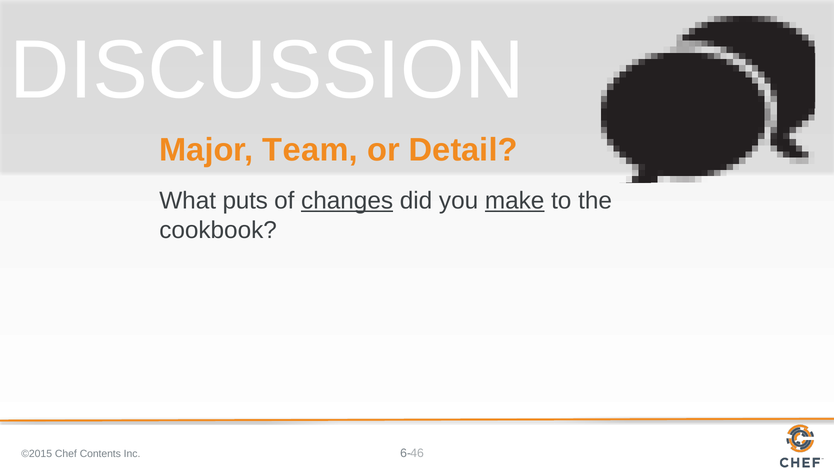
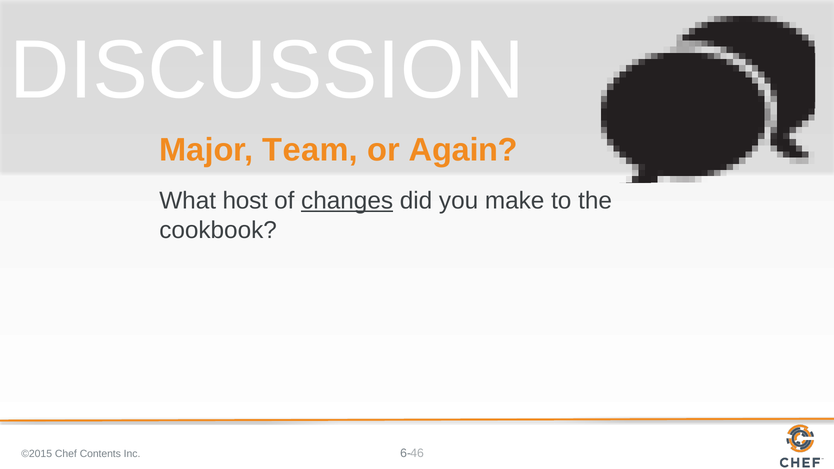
Detail: Detail -> Again
puts: puts -> host
make underline: present -> none
